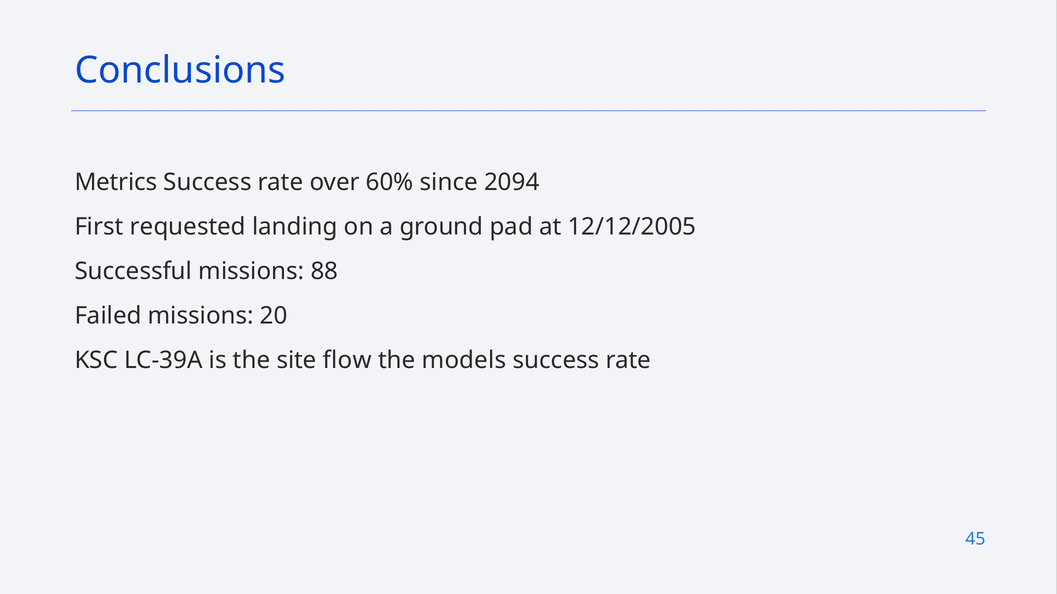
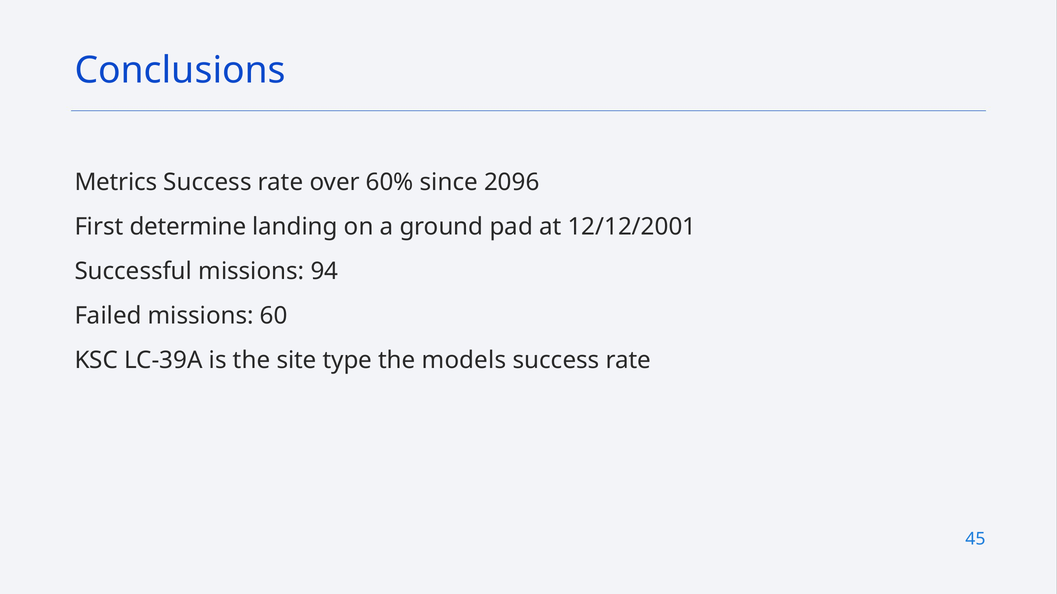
2094: 2094 -> 2096
requested: requested -> determine
12/12/2005: 12/12/2005 -> 12/12/2001
88: 88 -> 94
20: 20 -> 60
flow: flow -> type
